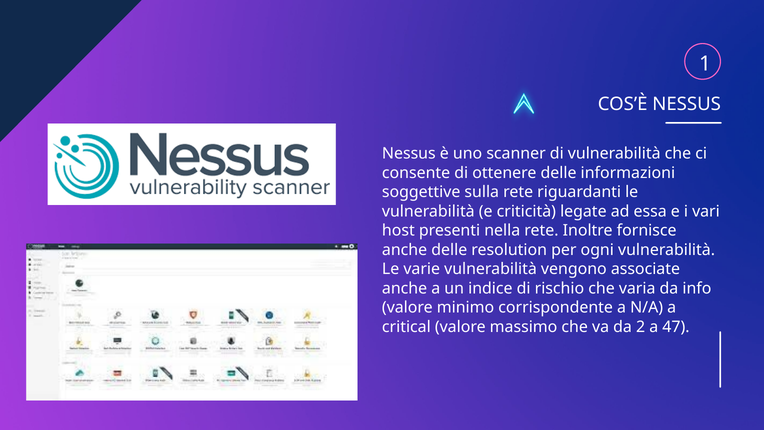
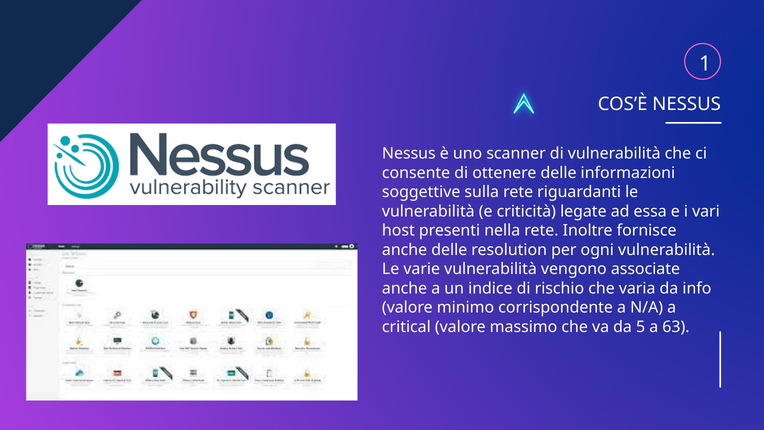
2: 2 -> 5
47: 47 -> 63
